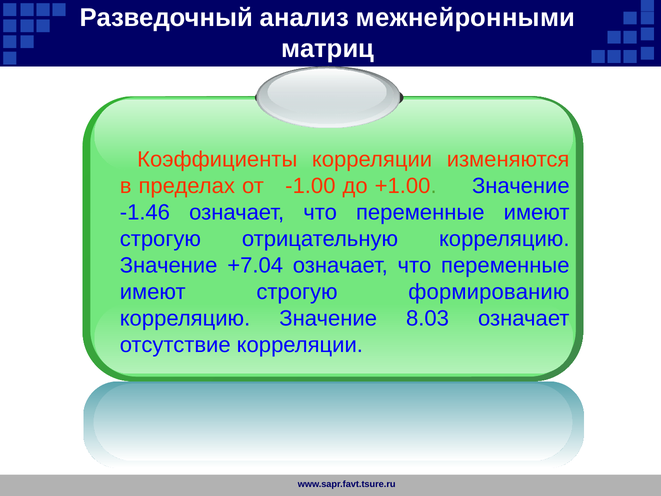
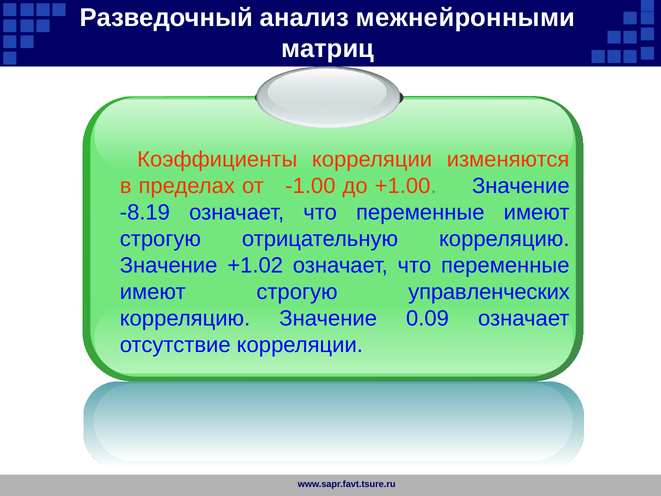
-1.46: -1.46 -> -8.19
+7.04: +7.04 -> +1.02
формированию: формированию -> управленческих
8.03: 8.03 -> 0.09
